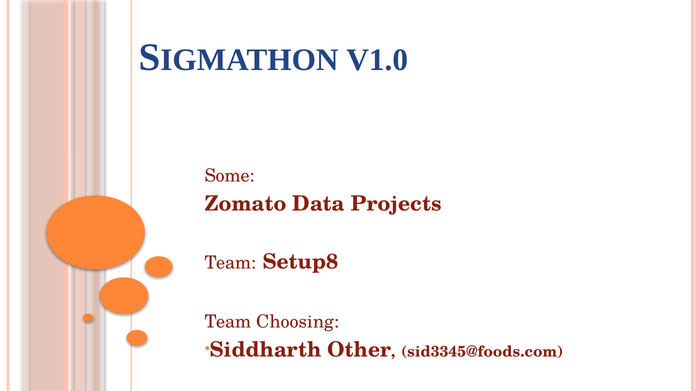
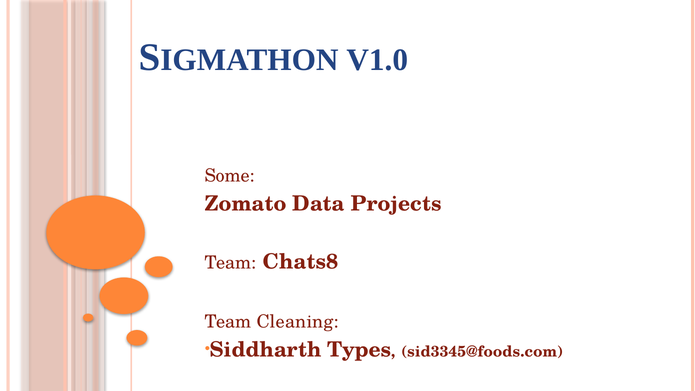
Setup8: Setup8 -> Chats8
Choosing: Choosing -> Cleaning
Other: Other -> Types
